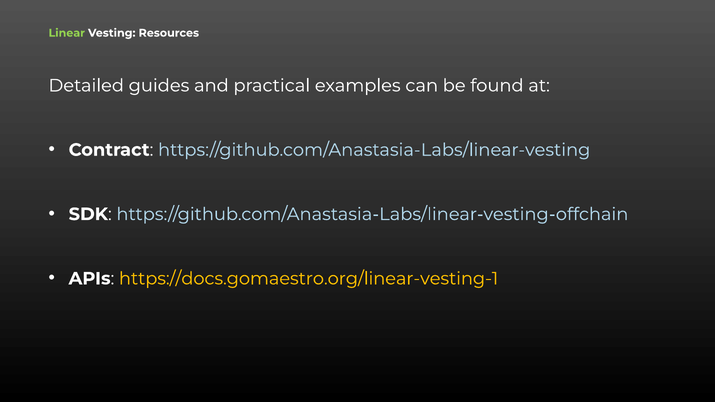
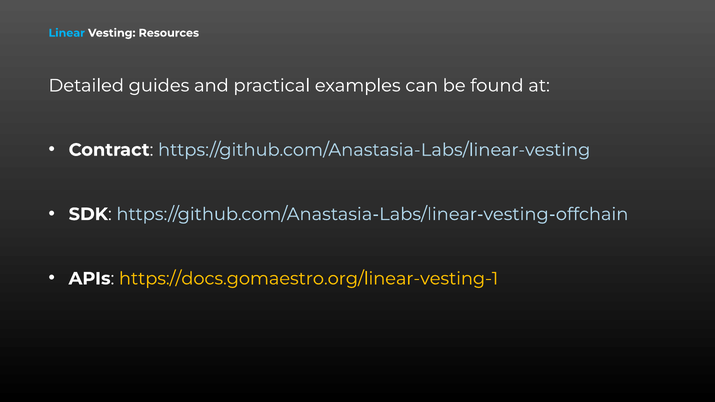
Linear colour: light green -> light blue
